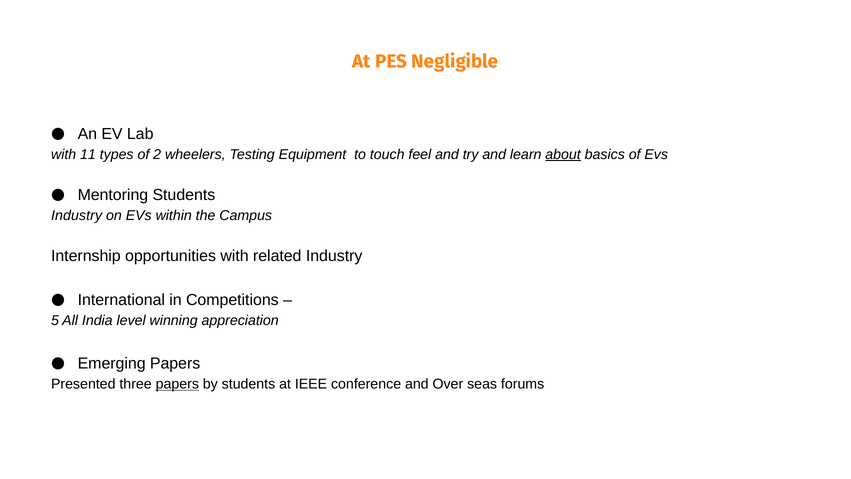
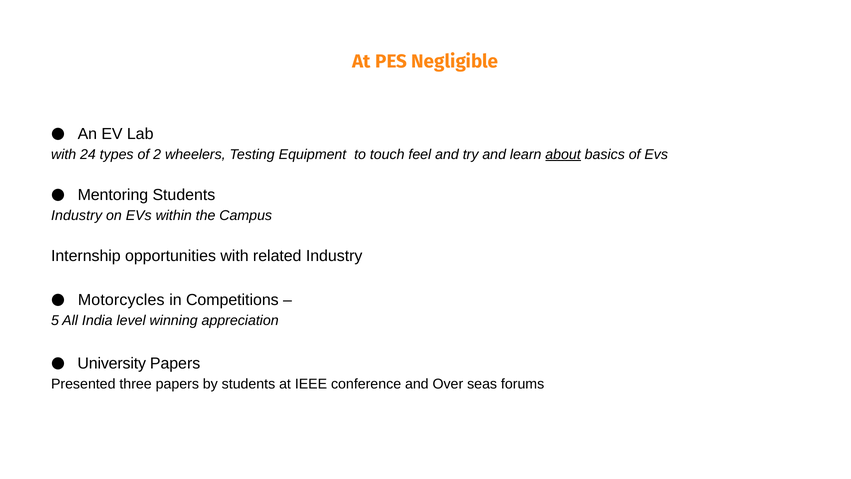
11: 11 -> 24
International: International -> Motorcycles
Emerging: Emerging -> University
papers at (177, 384) underline: present -> none
